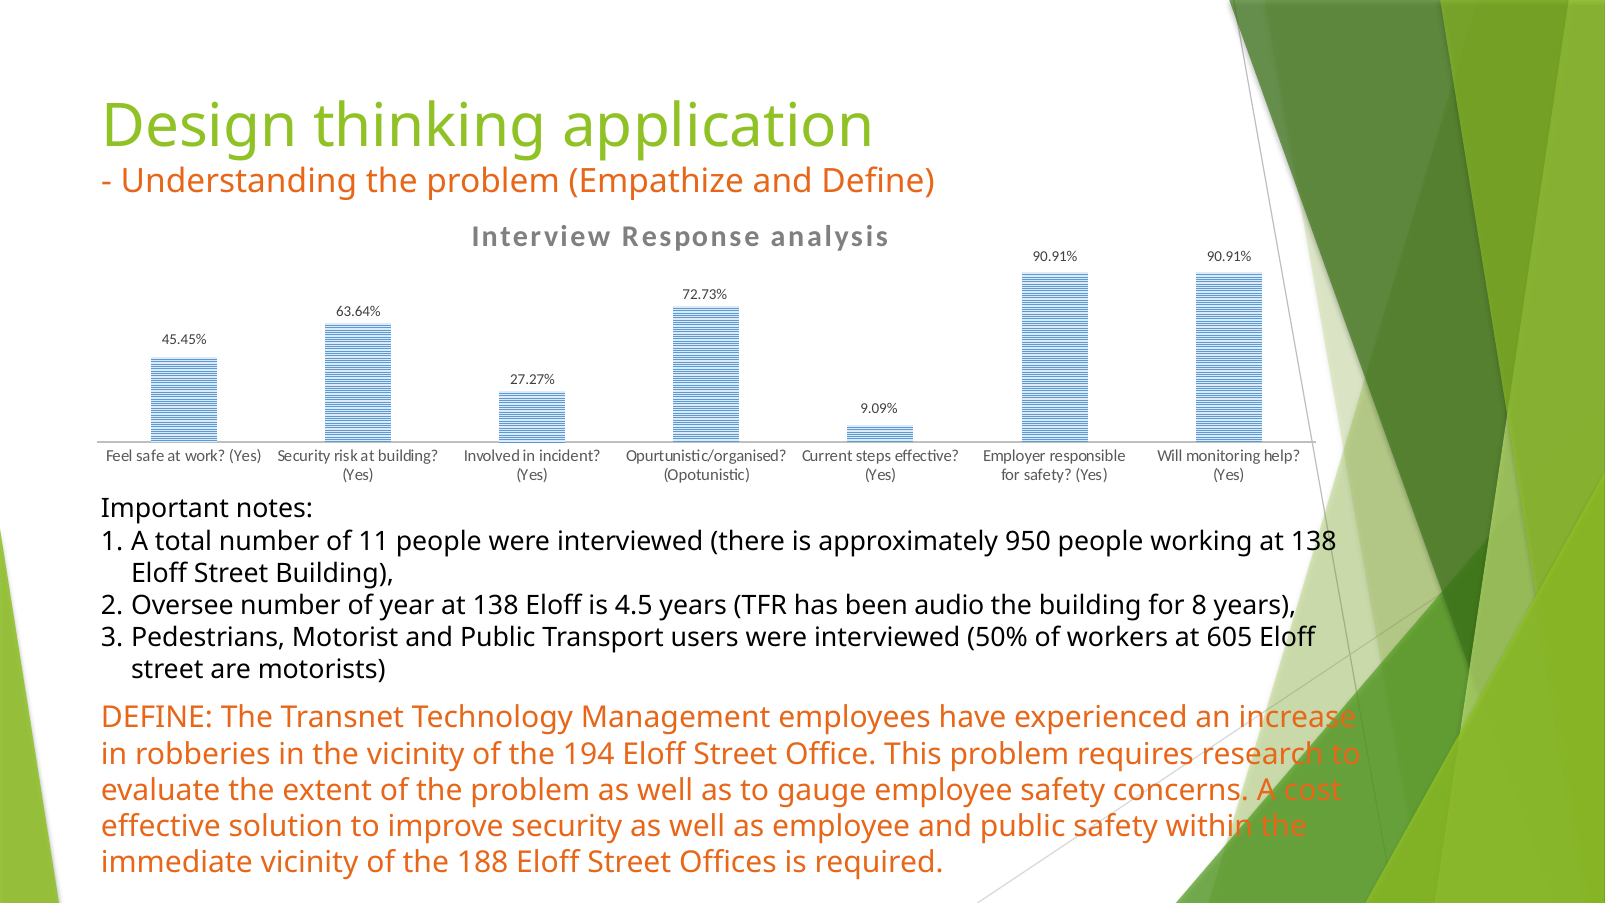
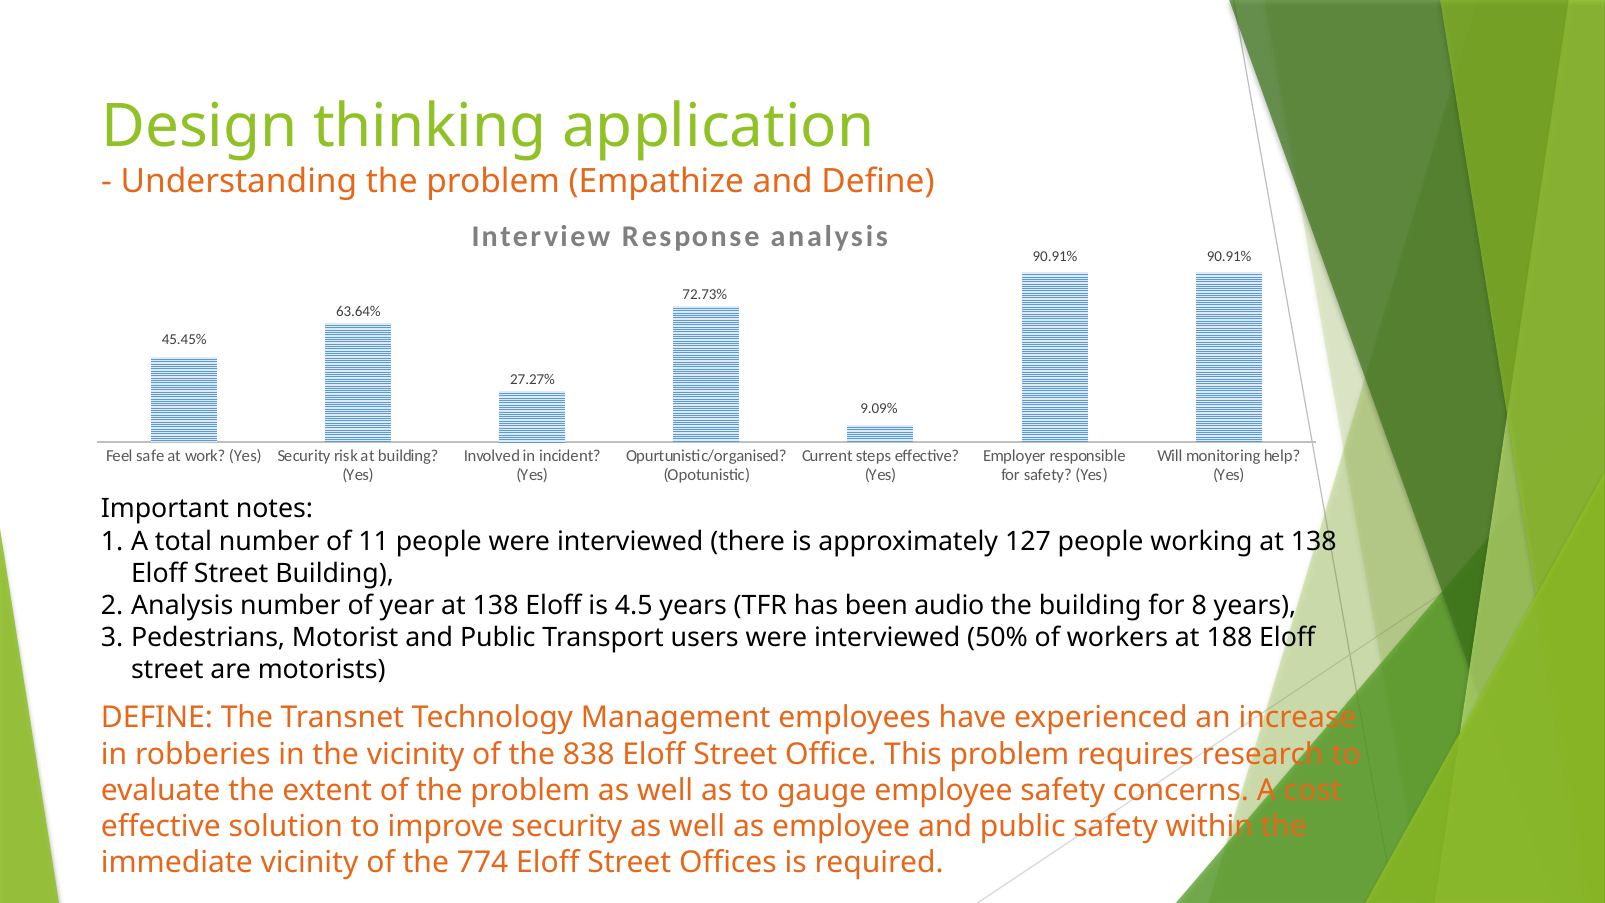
950: 950 -> 127
Oversee at (182, 605): Oversee -> Analysis
605: 605 -> 188
194: 194 -> 838
188: 188 -> 774
